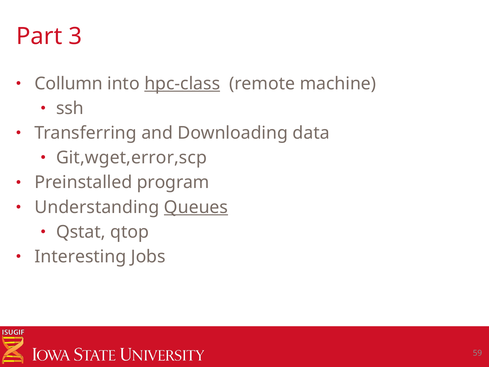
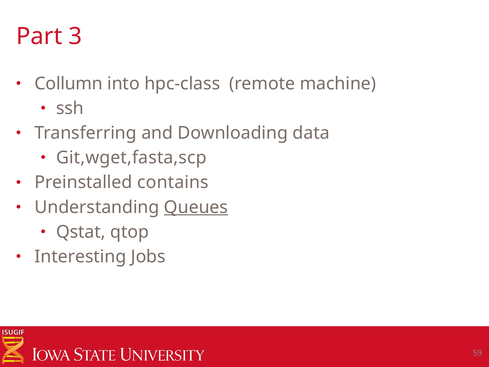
hpc-class underline: present -> none
Git,wget,error,scp: Git,wget,error,scp -> Git,wget,fasta,scp
program: program -> contains
